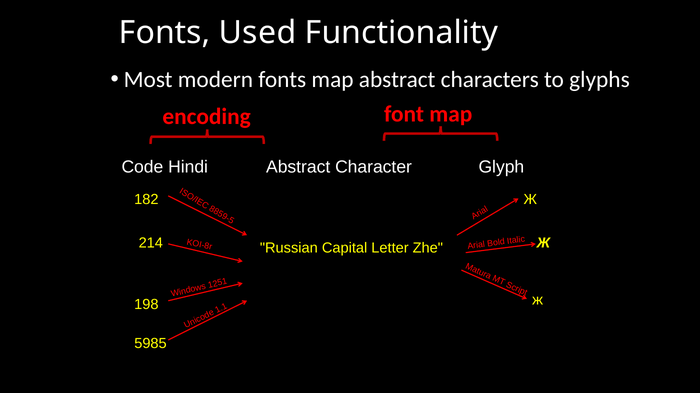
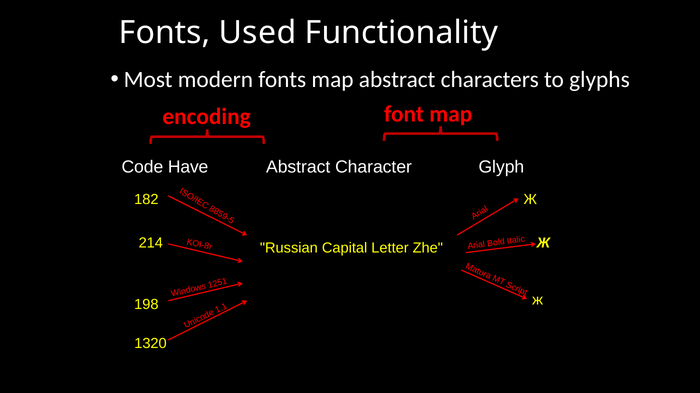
Hindi: Hindi -> Have
5985: 5985 -> 1320
